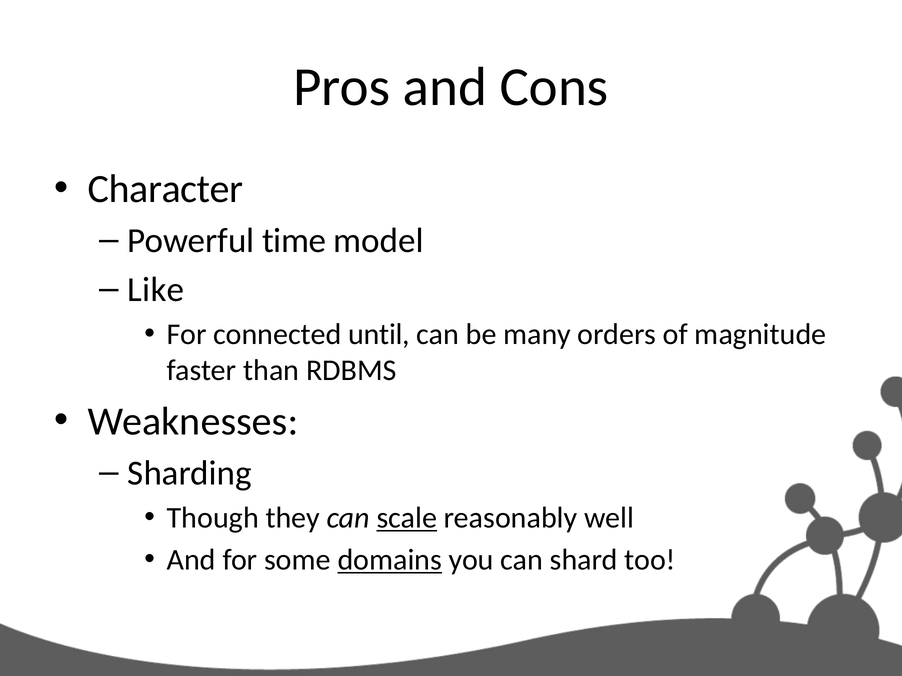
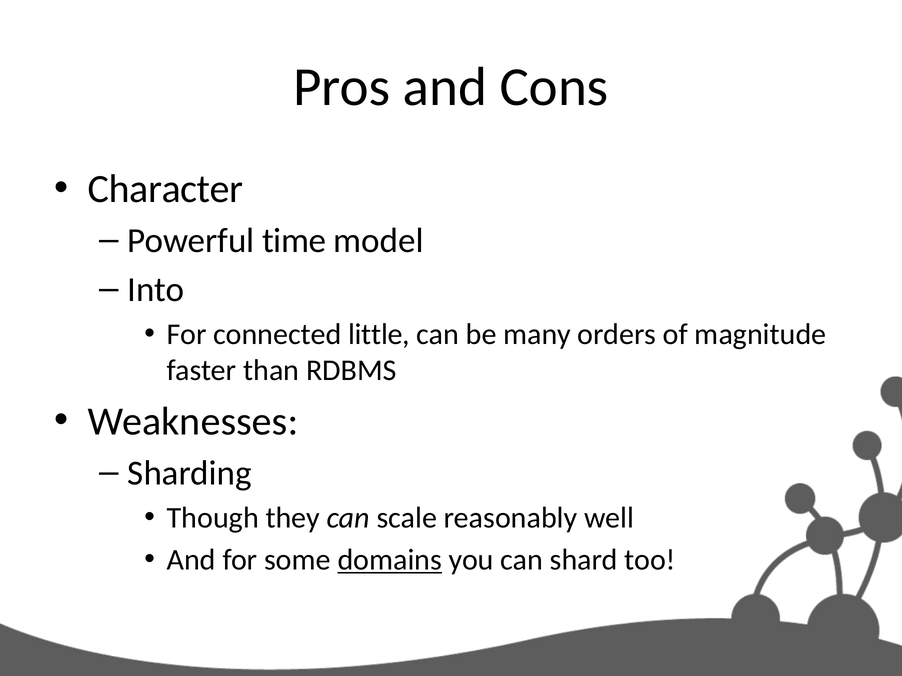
Like: Like -> Into
until: until -> little
scale underline: present -> none
